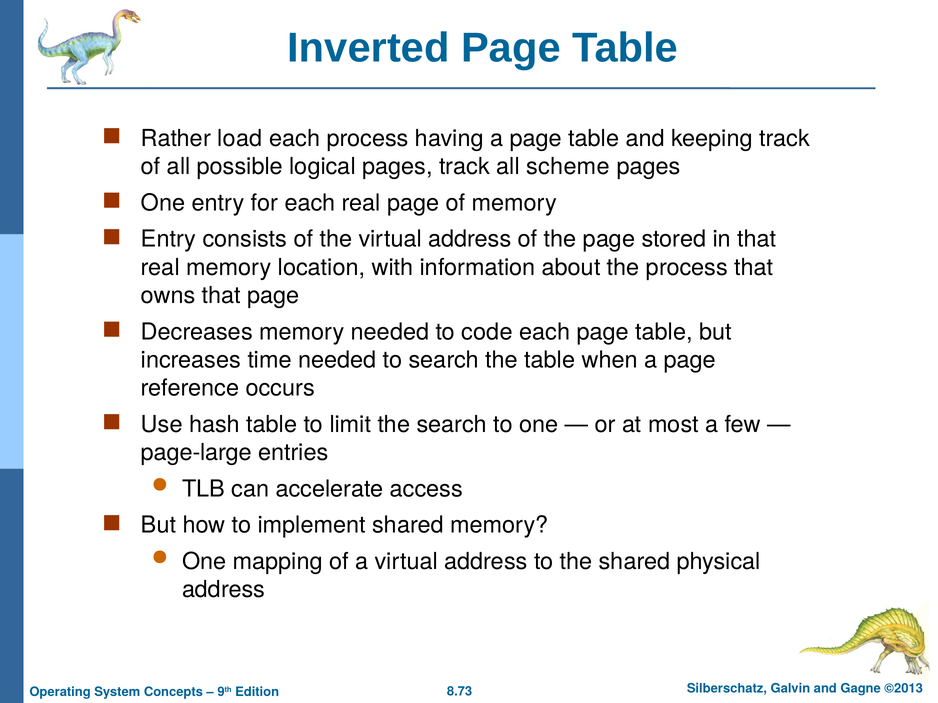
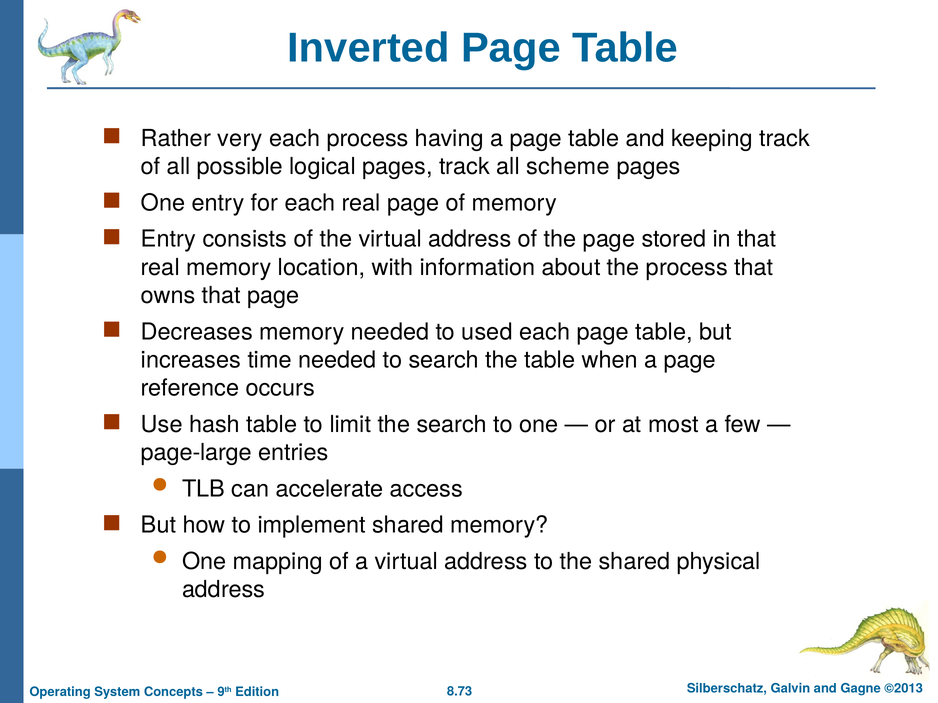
load: load -> very
code: code -> used
